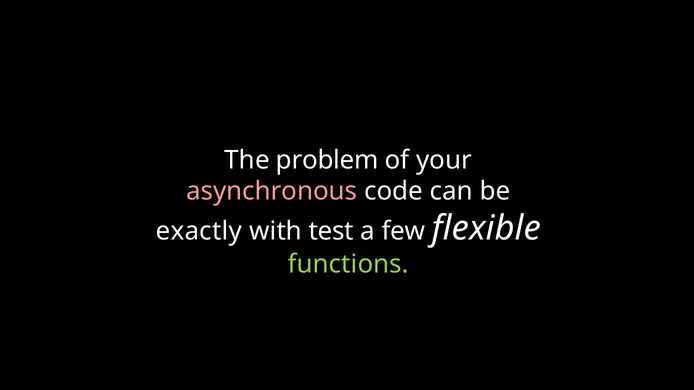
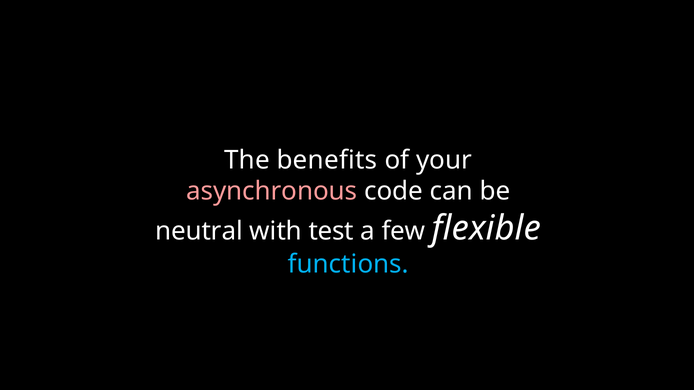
problem: problem -> benefits
exactly: exactly -> neutral
functions colour: light green -> light blue
